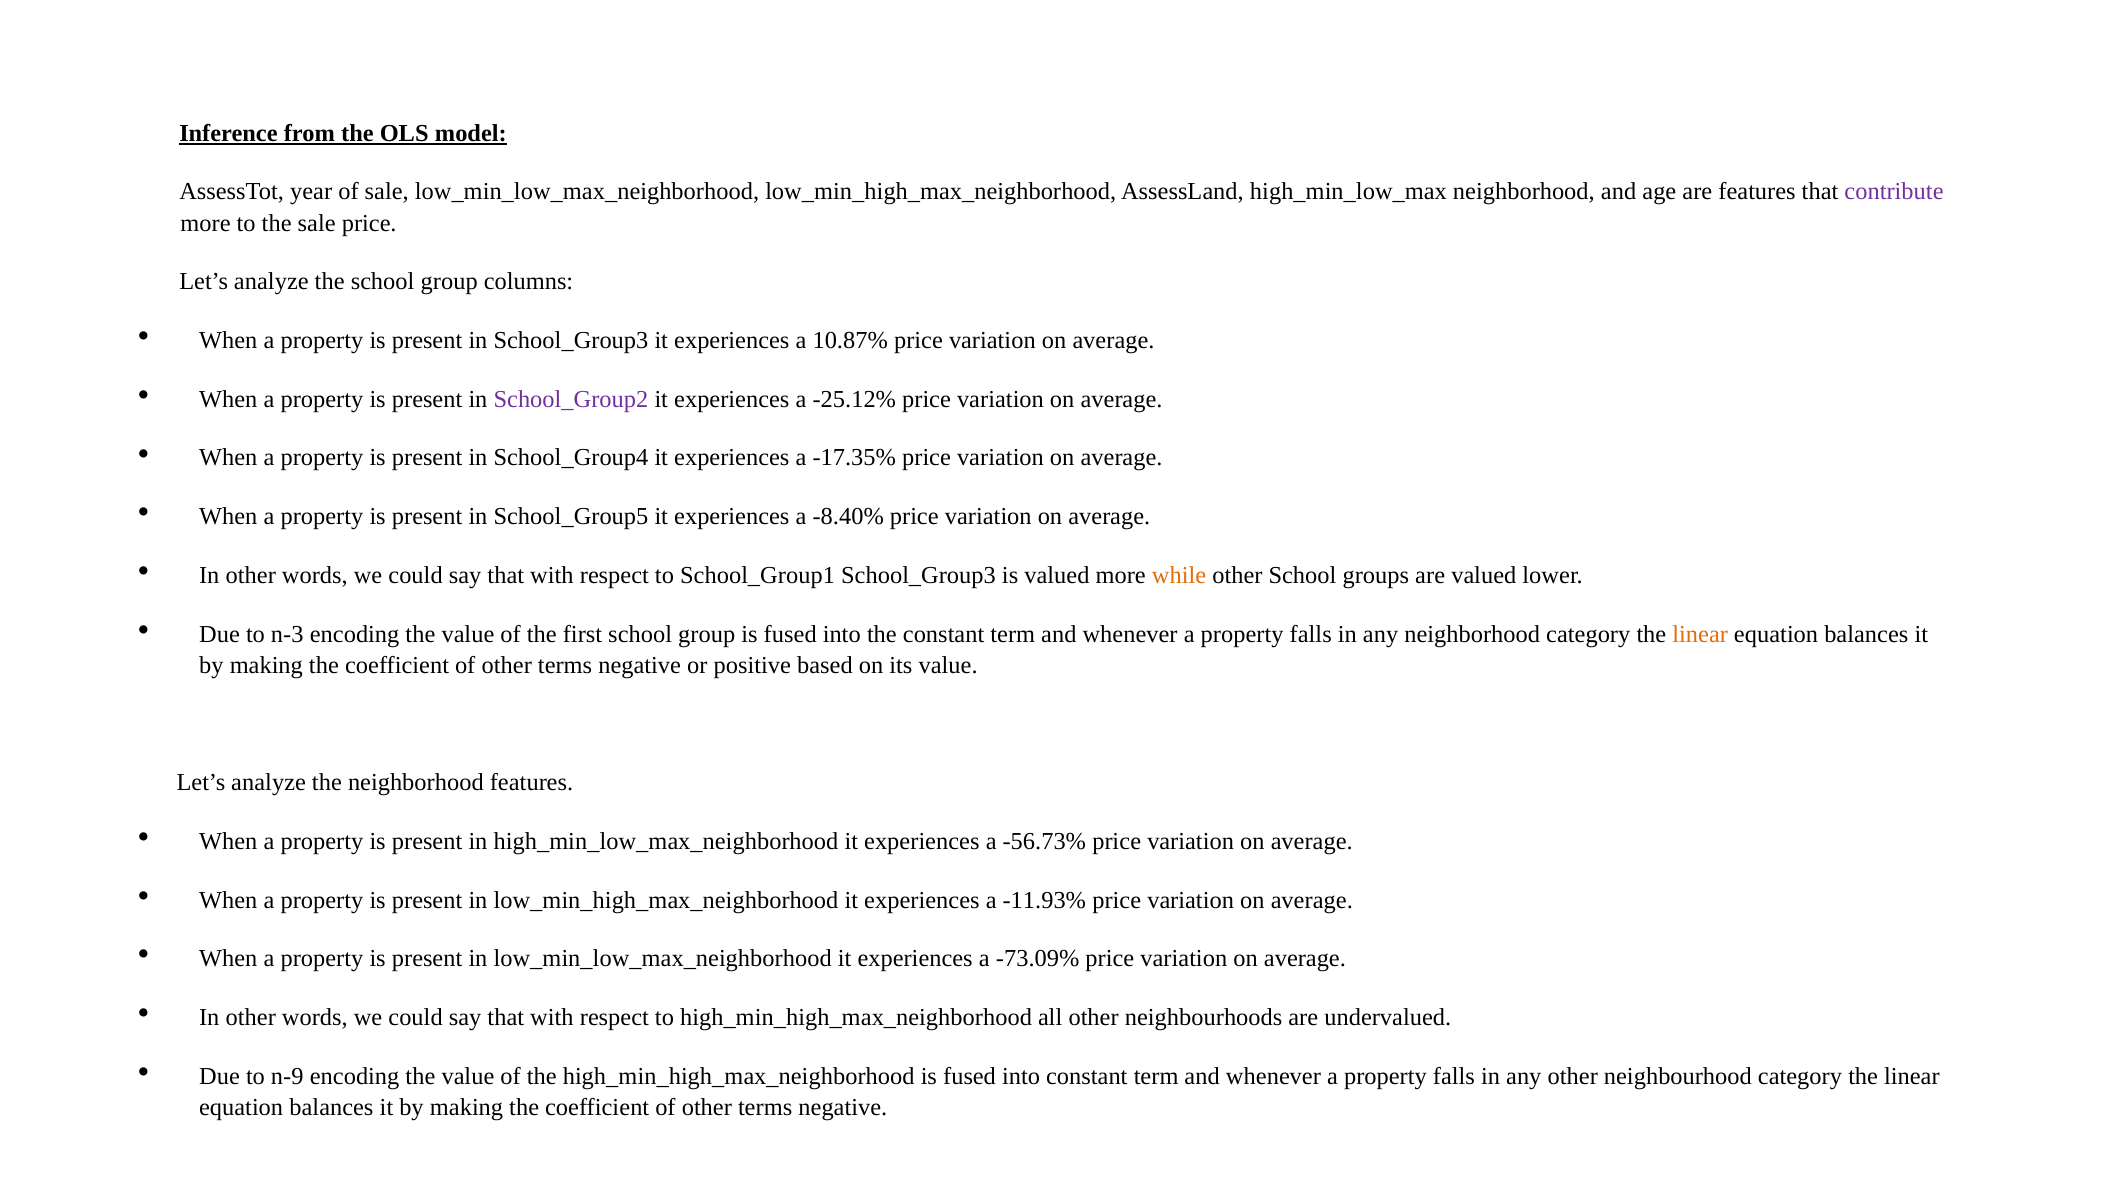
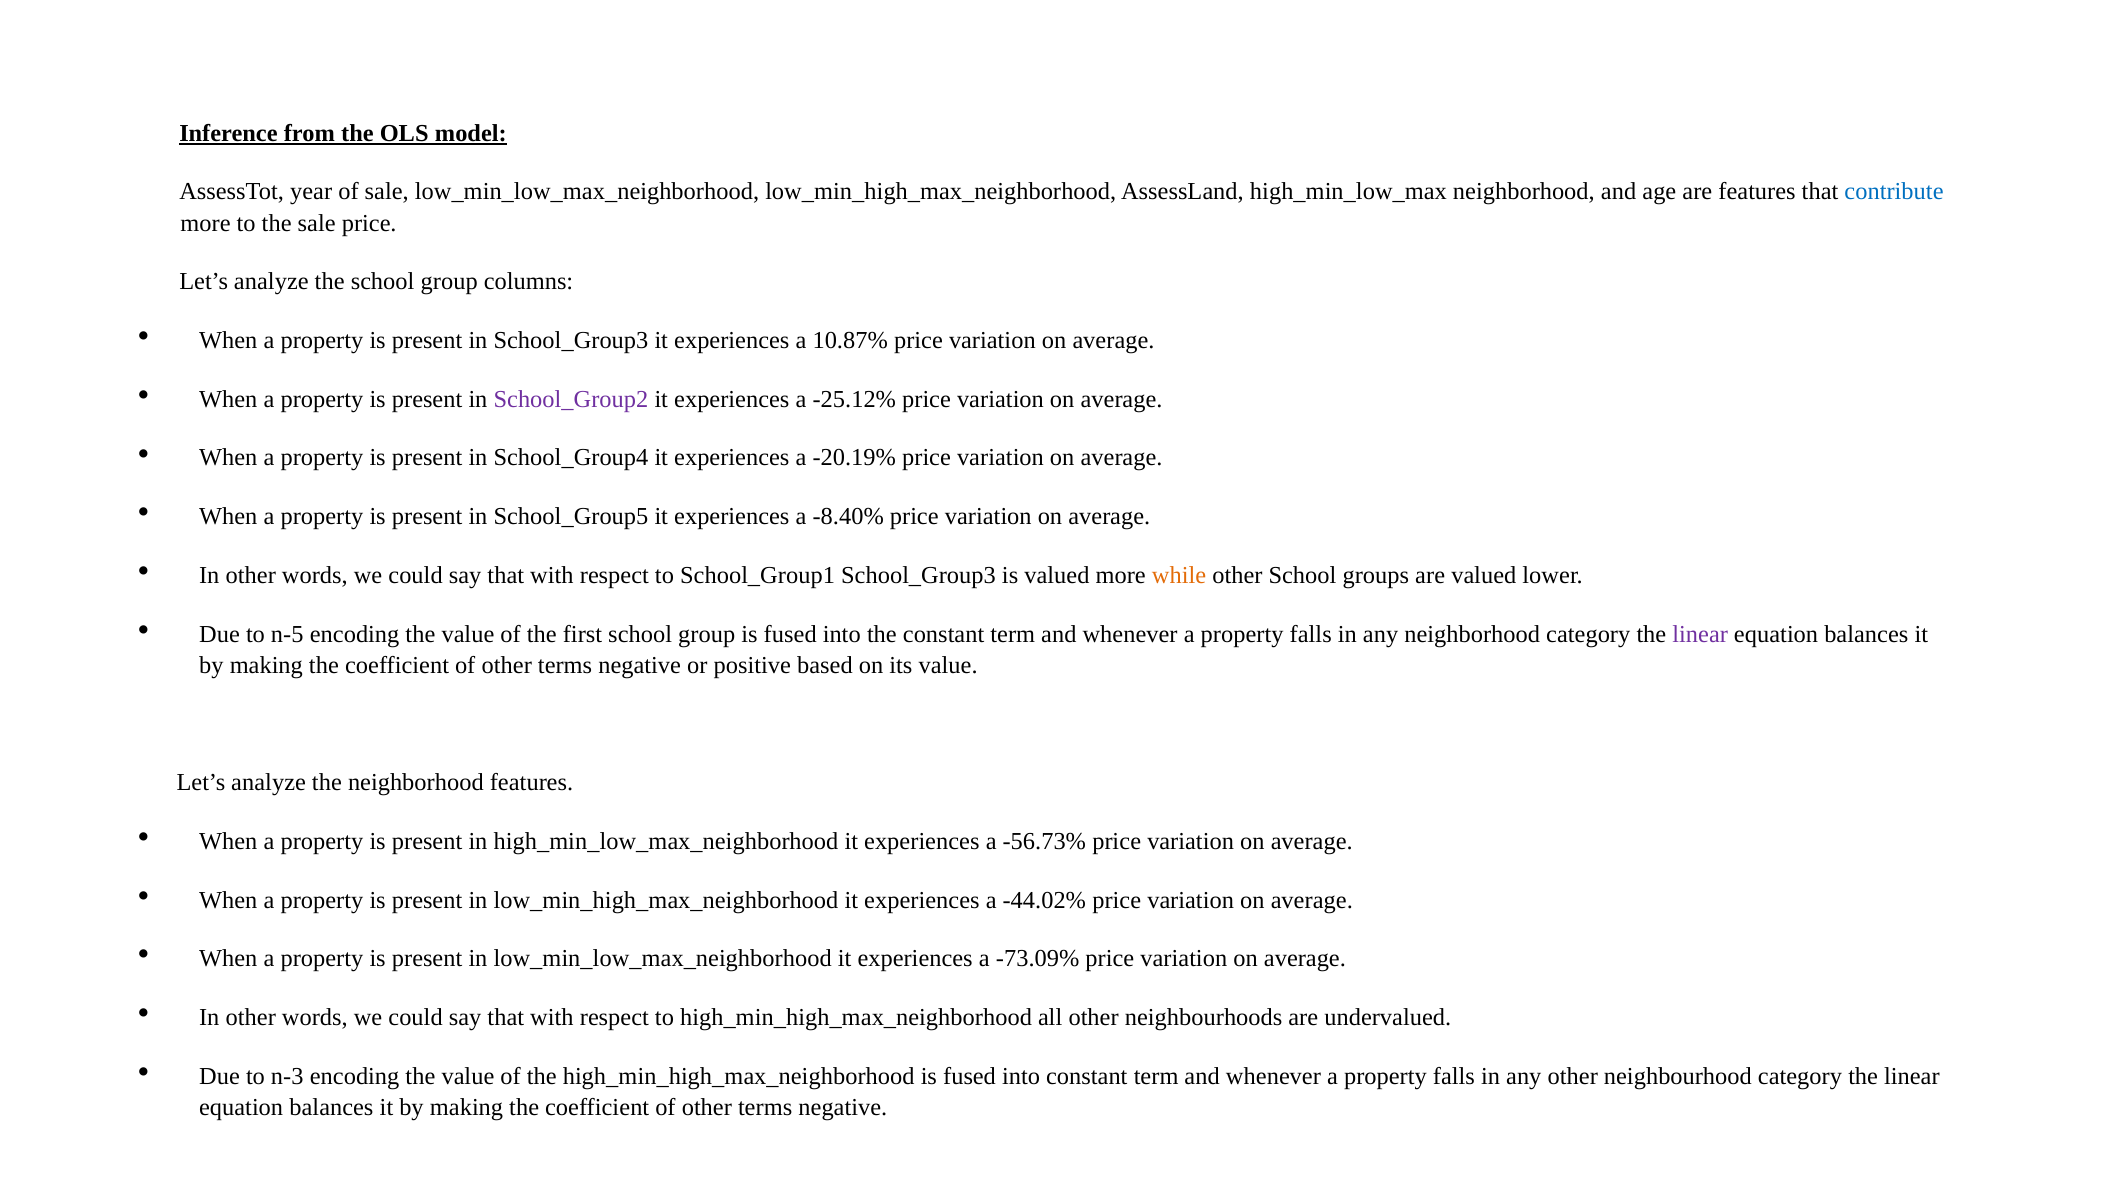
contribute colour: purple -> blue
-17.35%: -17.35% -> -20.19%
n-3: n-3 -> n-5
linear at (1700, 634) colour: orange -> purple
-11.93%: -11.93% -> -44.02%
n-9: n-9 -> n-3
